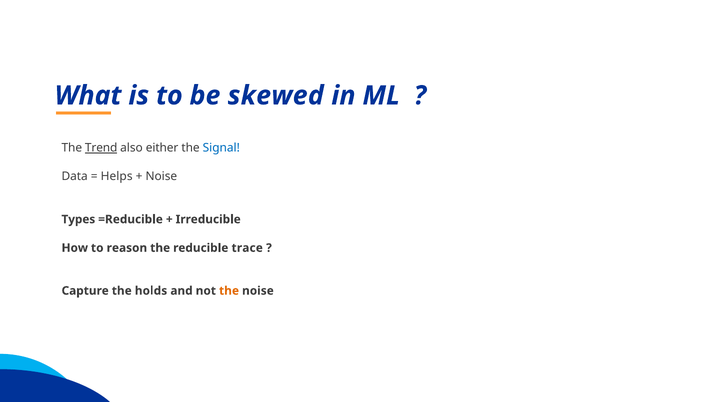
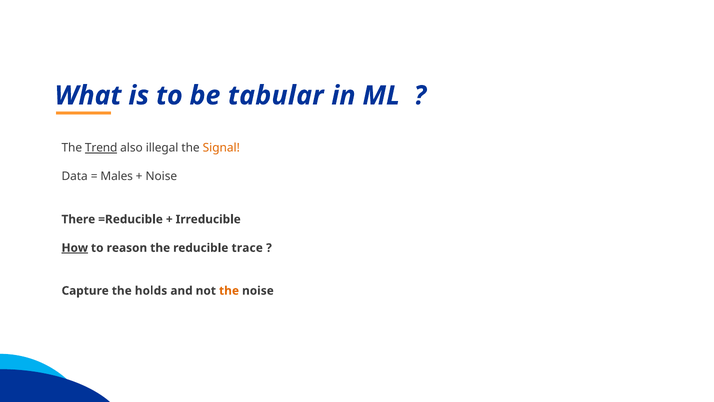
skewed: skewed -> tabular
either: either -> illegal
Signal colour: blue -> orange
Helps: Helps -> Males
Types: Types -> There
How underline: none -> present
